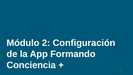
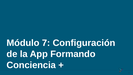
2: 2 -> 7
